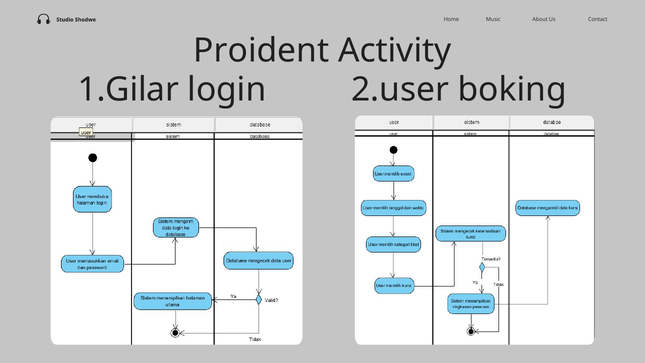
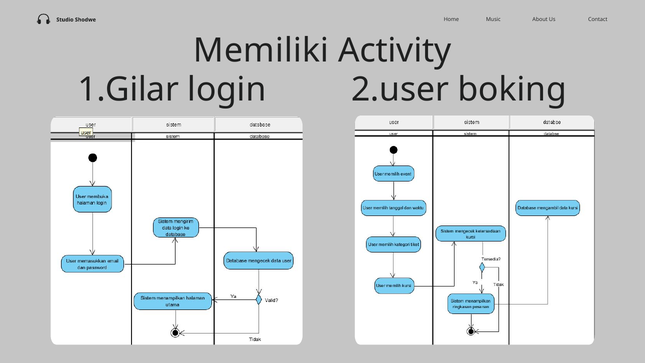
Proident: Proident -> Memiliki
